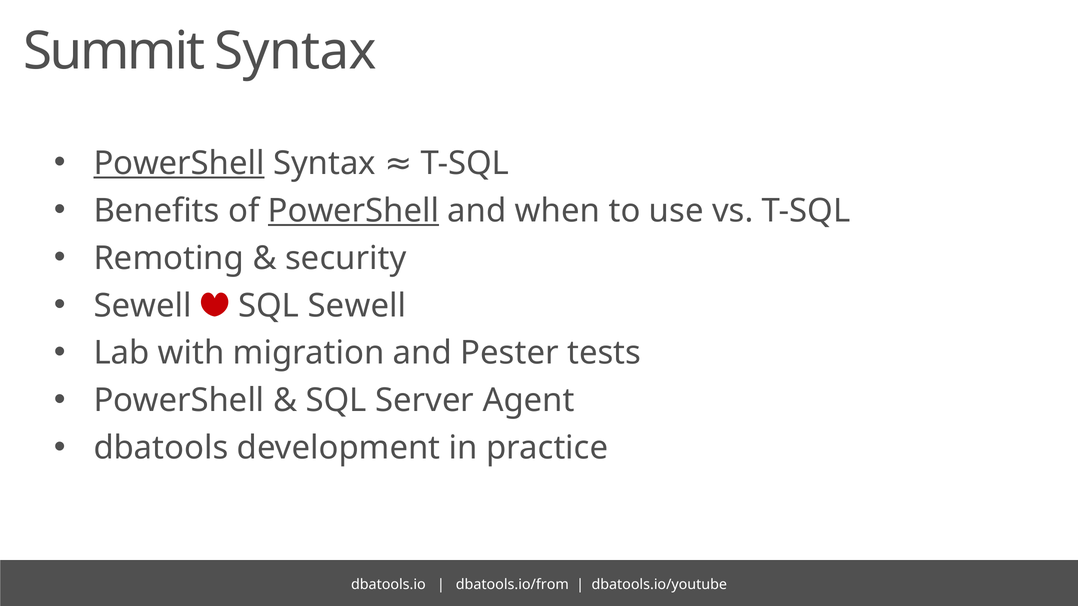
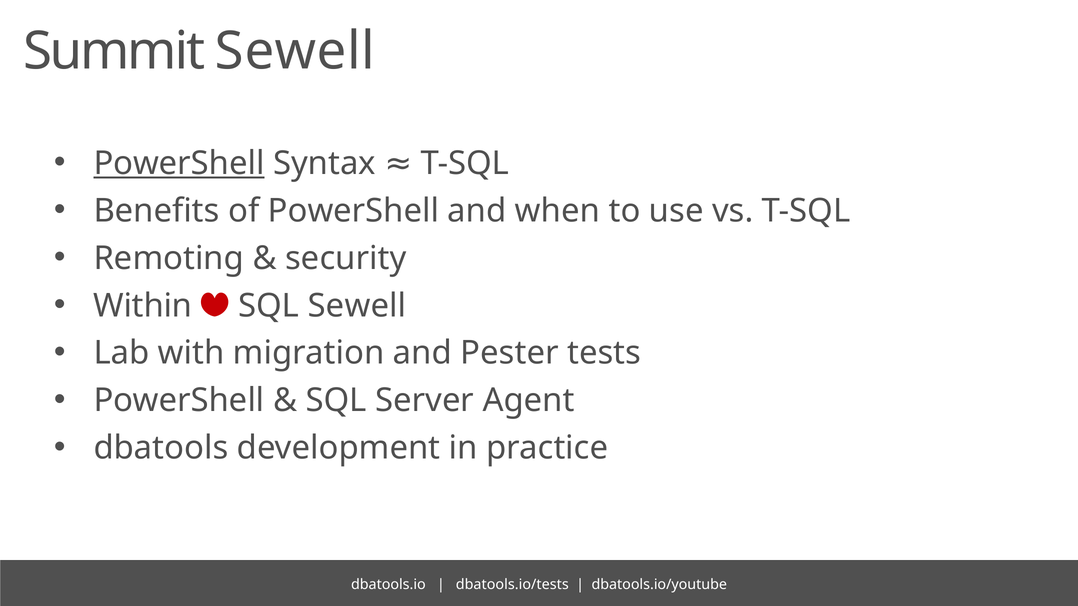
Summit Syntax: Syntax -> Sewell
PowerShell at (353, 211) underline: present -> none
Sewell at (143, 305): Sewell -> Within
dbatools.io/from: dbatools.io/from -> dbatools.io/tests
